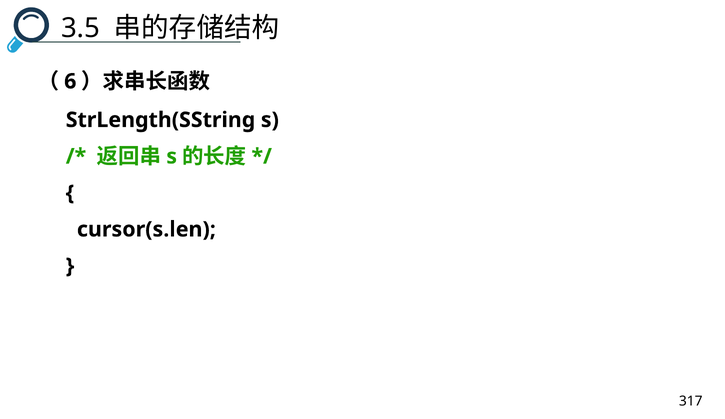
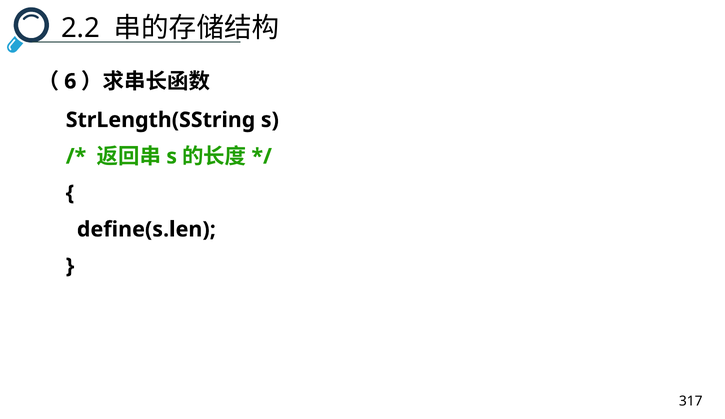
3.5: 3.5 -> 2.2
cursor(s.len: cursor(s.len -> define(s.len
